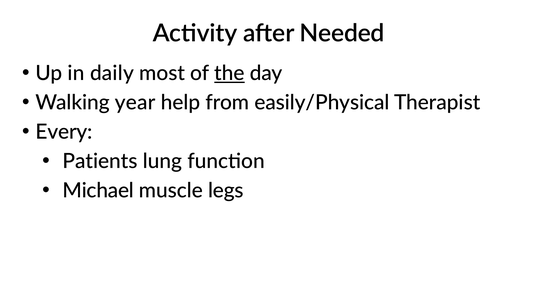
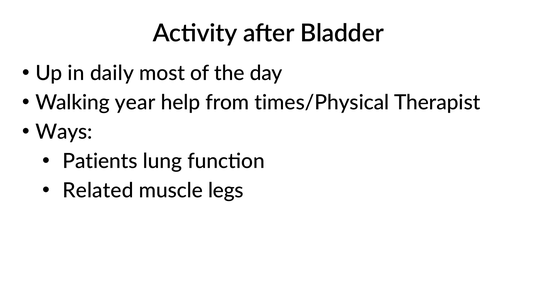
Needed: Needed -> Bladder
the underline: present -> none
easily/Physical: easily/Physical -> times/Physical
Every: Every -> Ways
Michael: Michael -> Related
